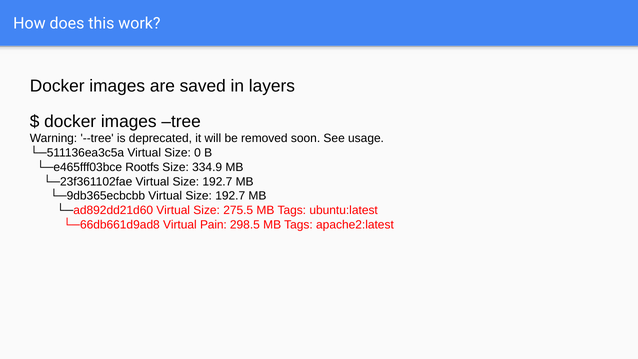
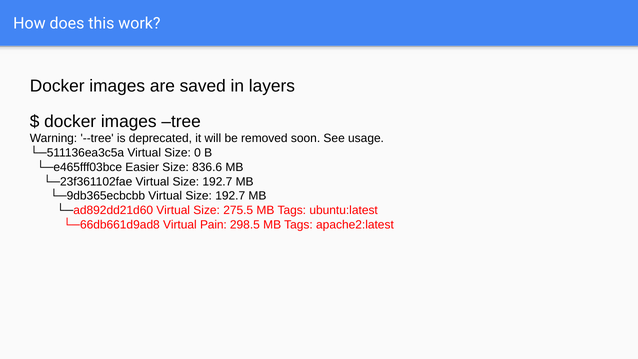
Rootfs: Rootfs -> Easier
334.9: 334.9 -> 836.6
